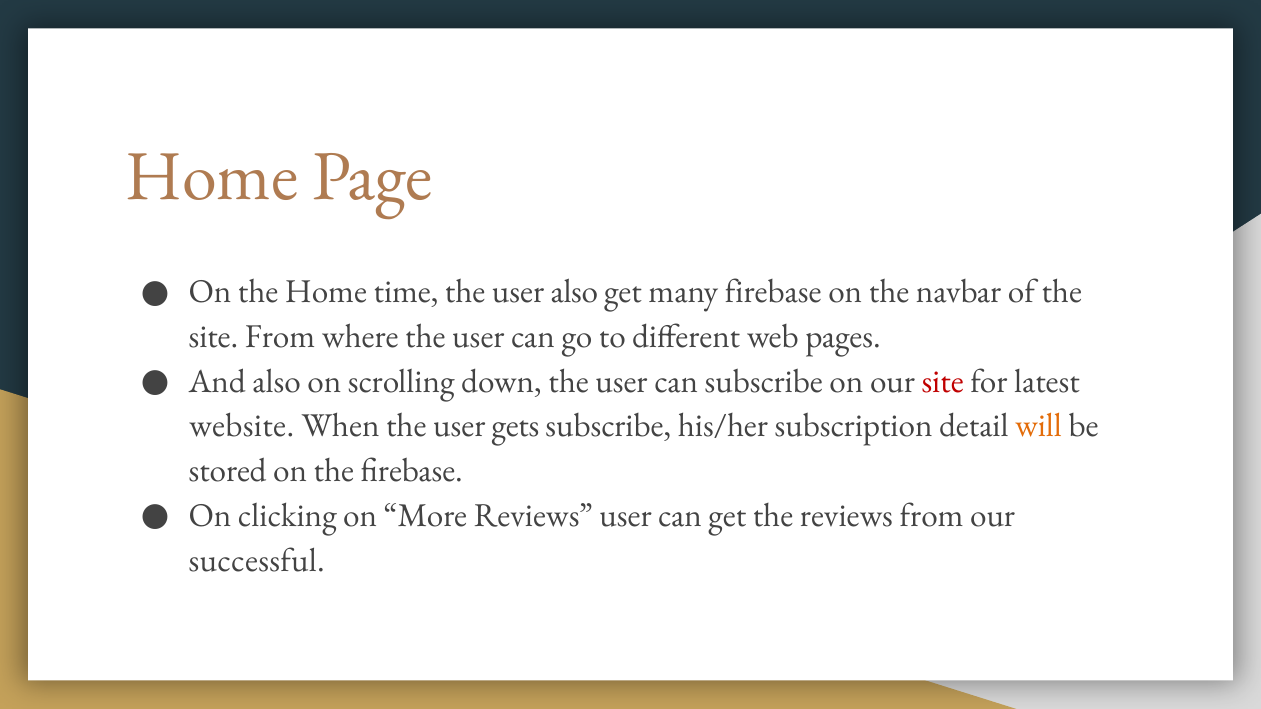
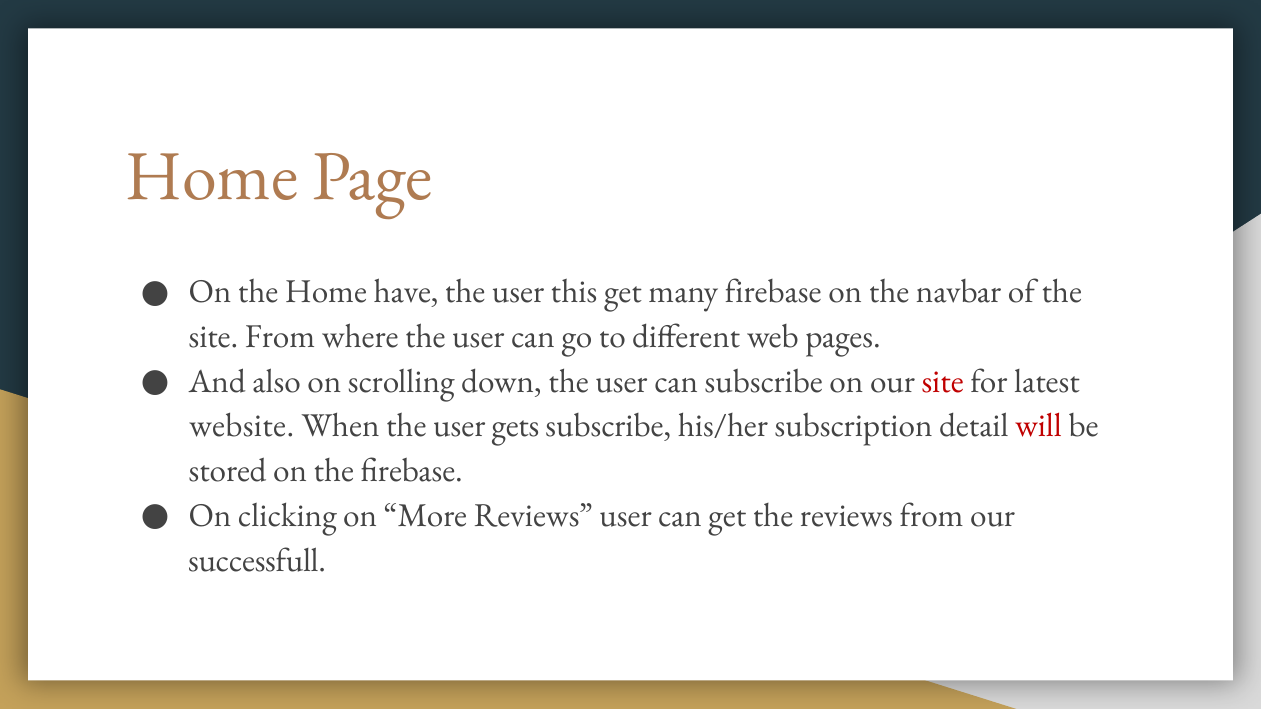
time: time -> have
user also: also -> this
will colour: orange -> red
successful: successful -> successfull
